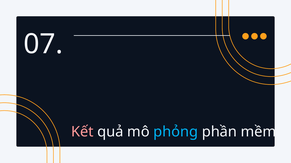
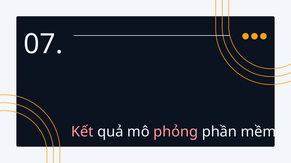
phỏng colour: light blue -> pink
